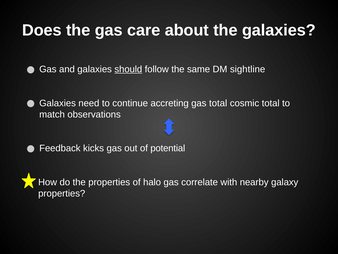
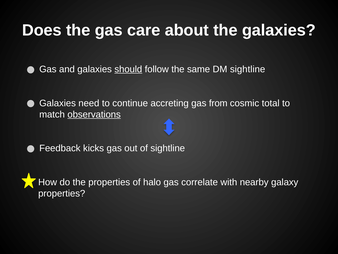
gas total: total -> from
observations underline: none -> present
of potential: potential -> sightline
